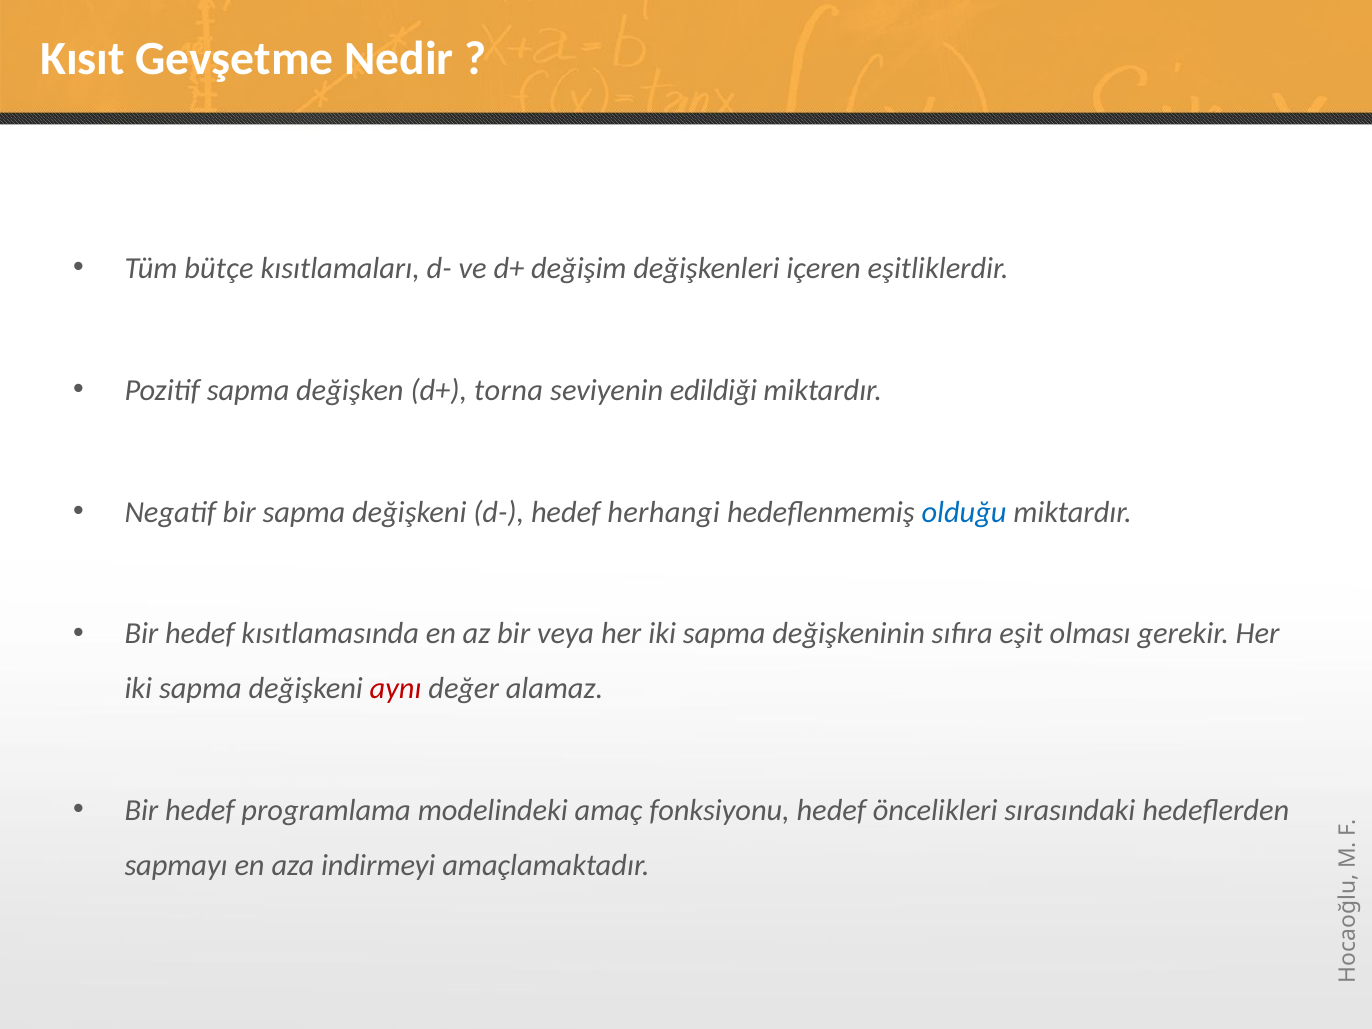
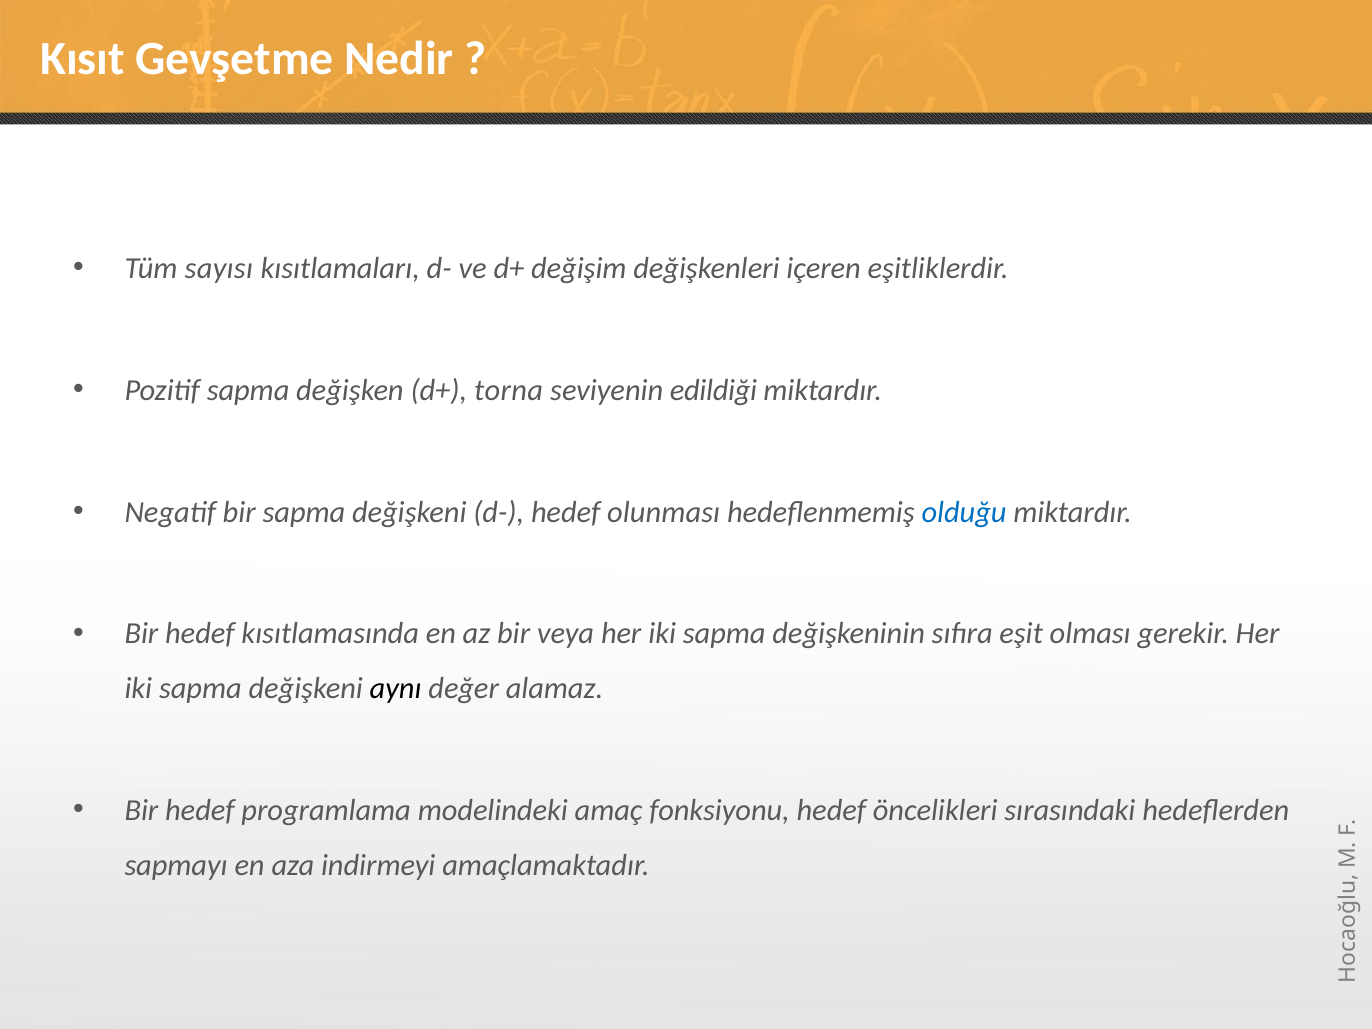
bütçe: bütçe -> sayısı
herhangi: herhangi -> olunması
aynı colour: red -> black
